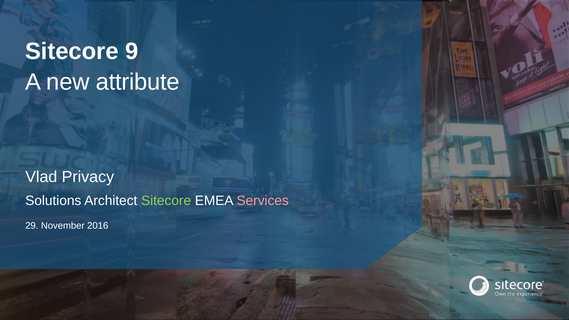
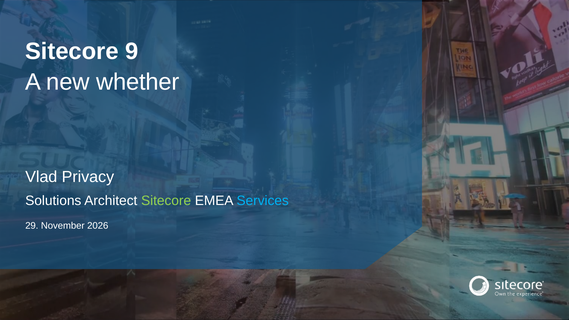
attribute: attribute -> whether
Services colour: pink -> light blue
2016: 2016 -> 2026
